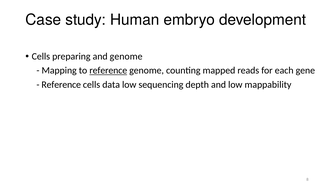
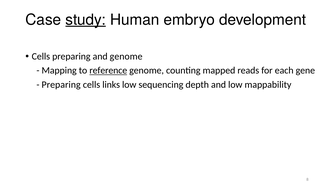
study underline: none -> present
Reference at (61, 84): Reference -> Preparing
data: data -> links
